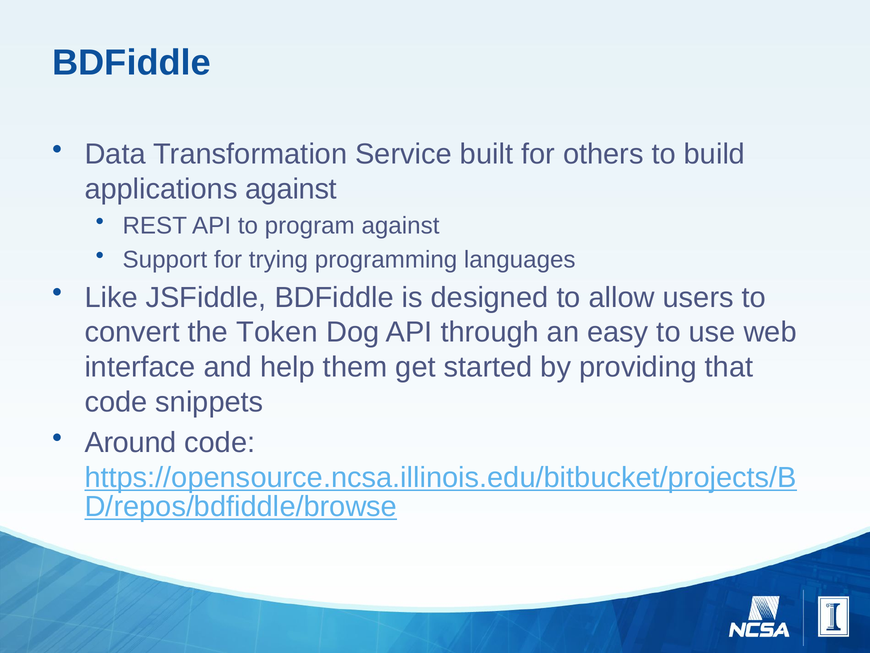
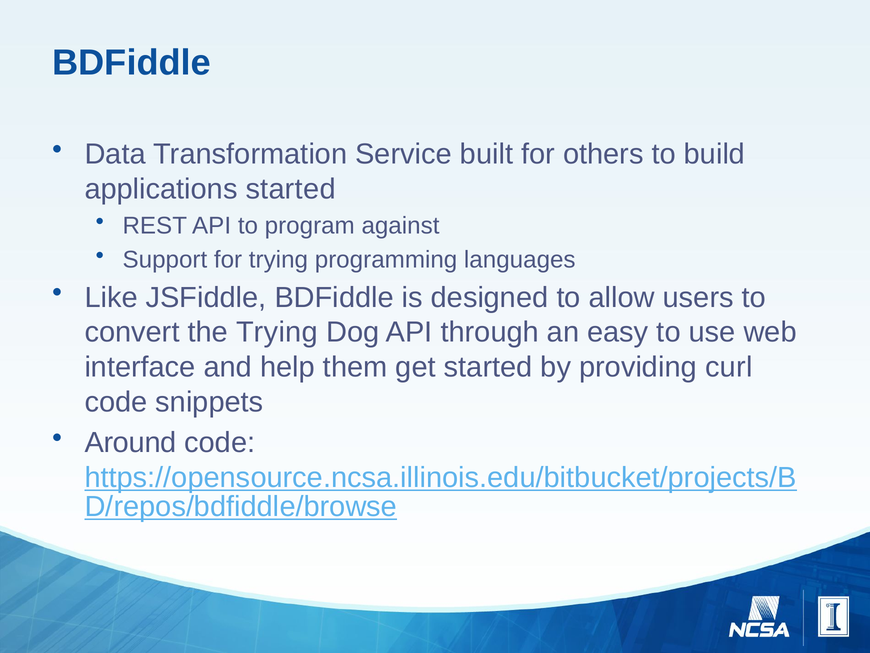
applications against: against -> started
the Token: Token -> Trying
that: that -> curl
